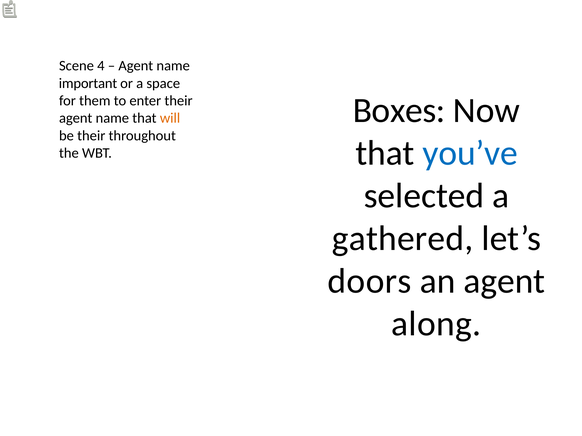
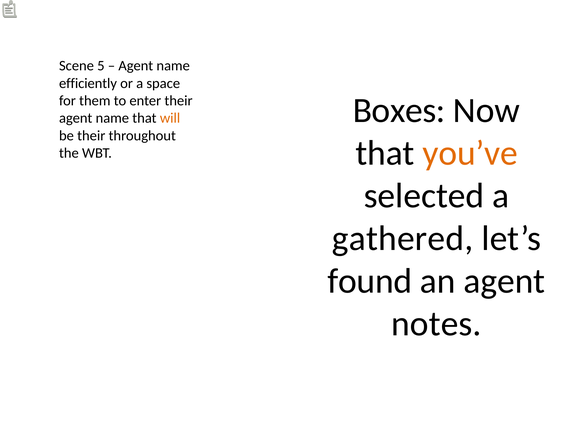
4: 4 -> 5
important: important -> efficiently
you’ve colour: blue -> orange
doors: doors -> found
along: along -> notes
